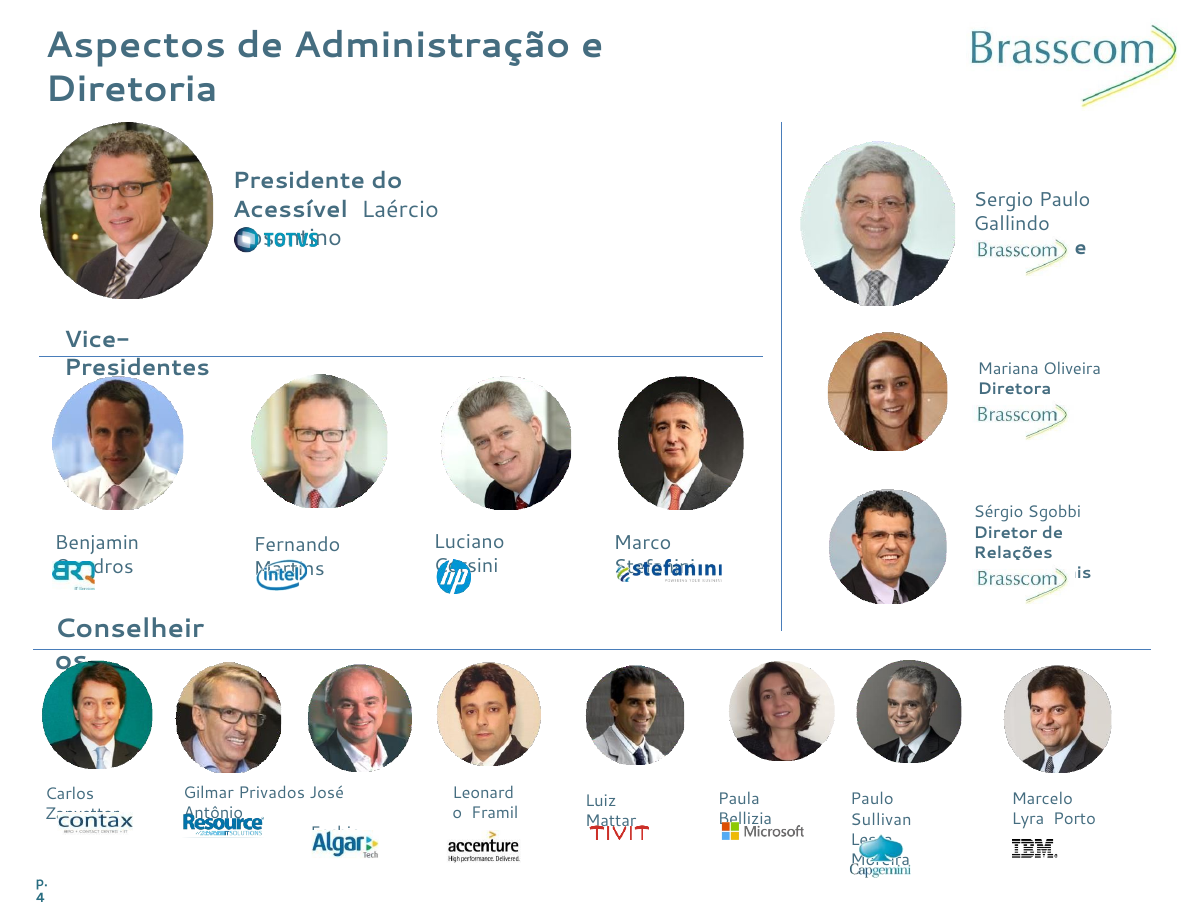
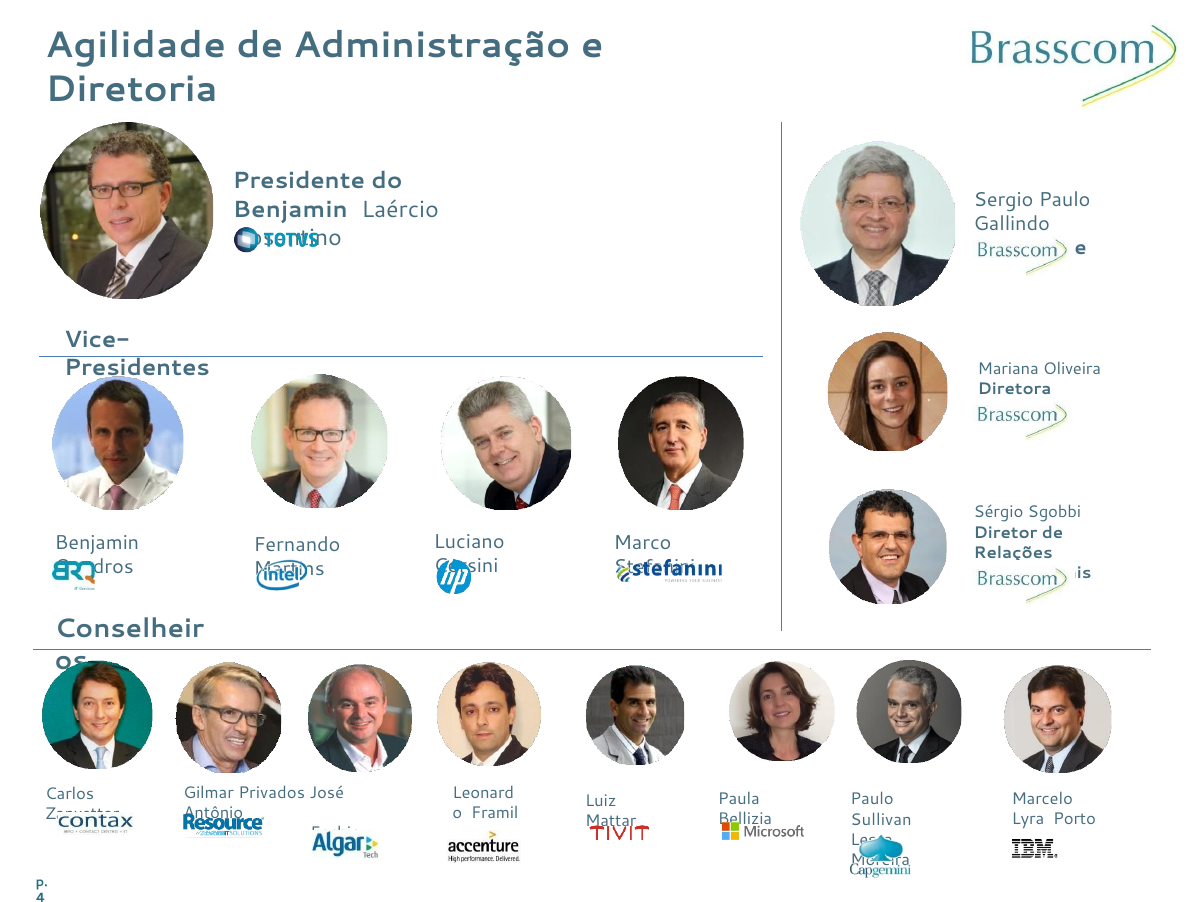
Aspectos: Aspectos -> Agilidade
Acessível at (290, 209): Acessível -> Benjamin
